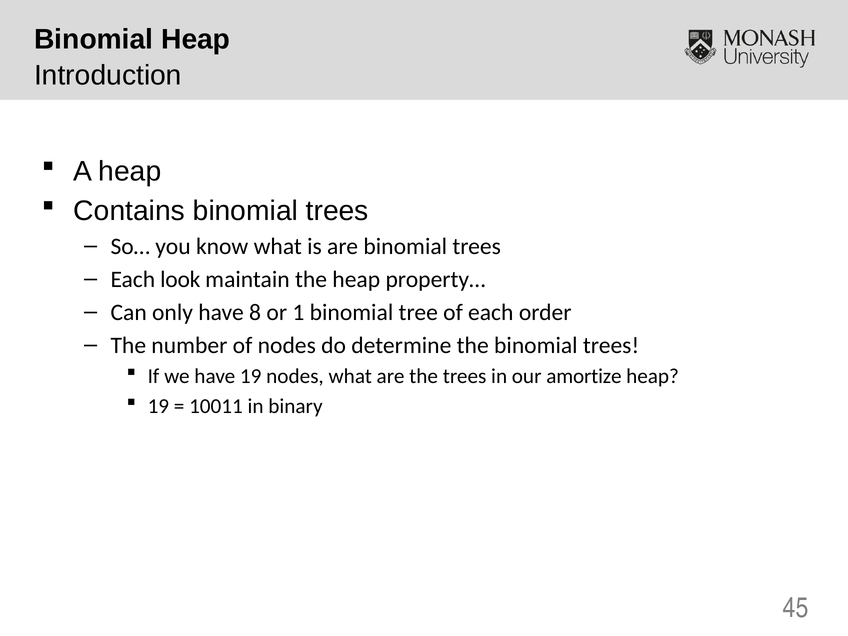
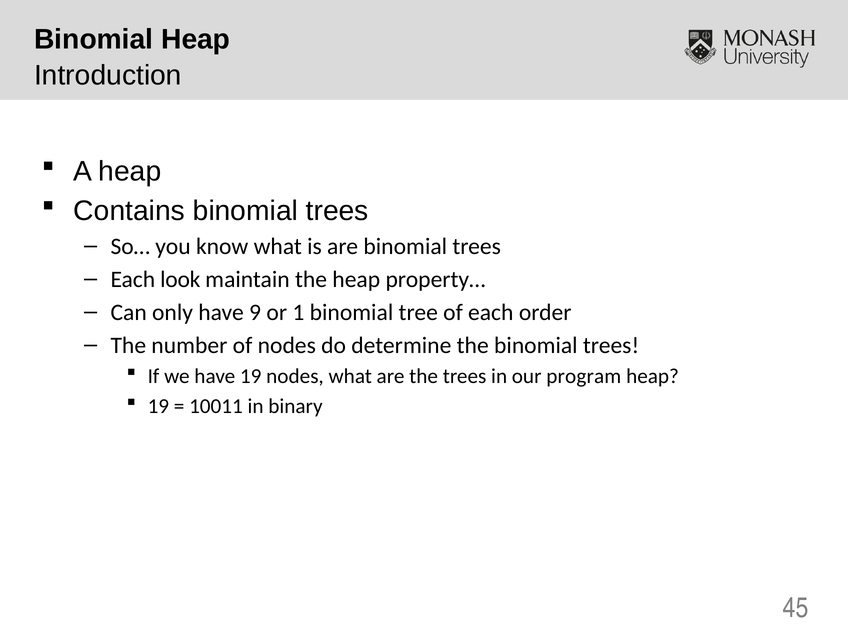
8: 8 -> 9
amortize: amortize -> program
